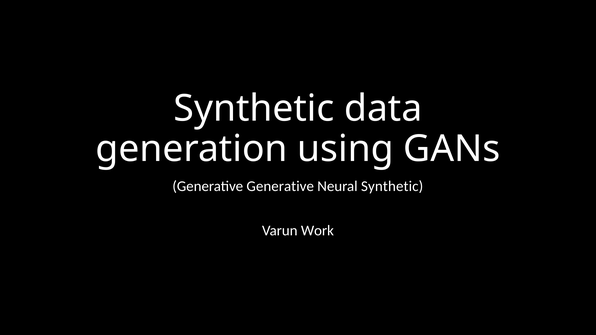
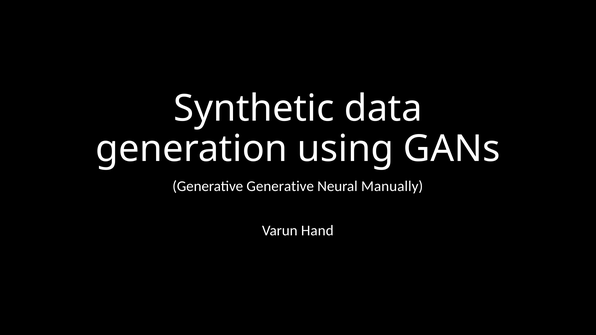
Neural Synthetic: Synthetic -> Manually
Work: Work -> Hand
